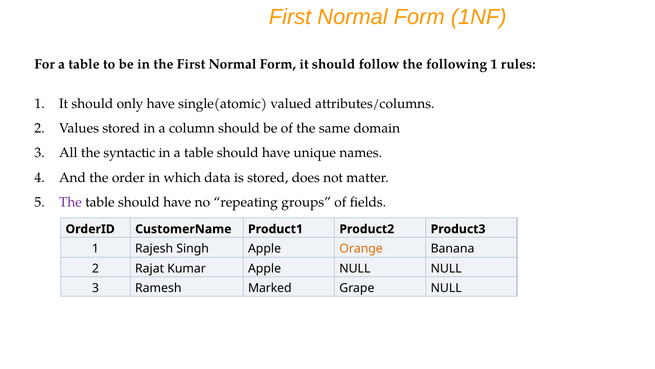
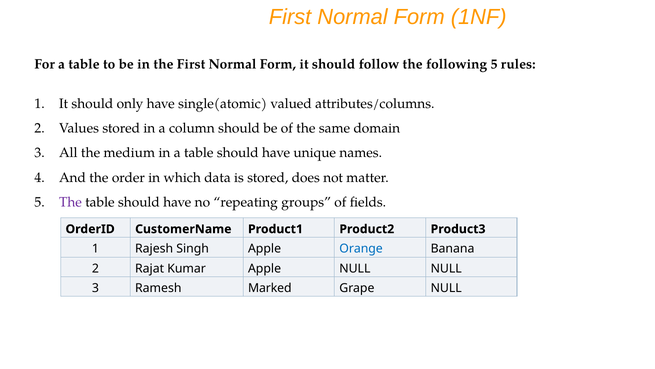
following 1: 1 -> 5
syntactic: syntactic -> medium
Orange colour: orange -> blue
